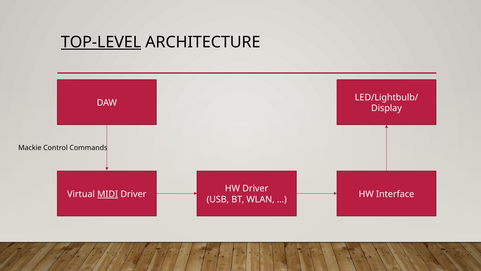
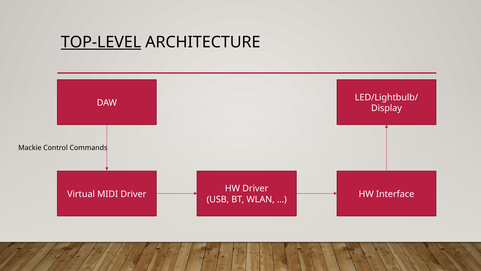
MIDI underline: present -> none
